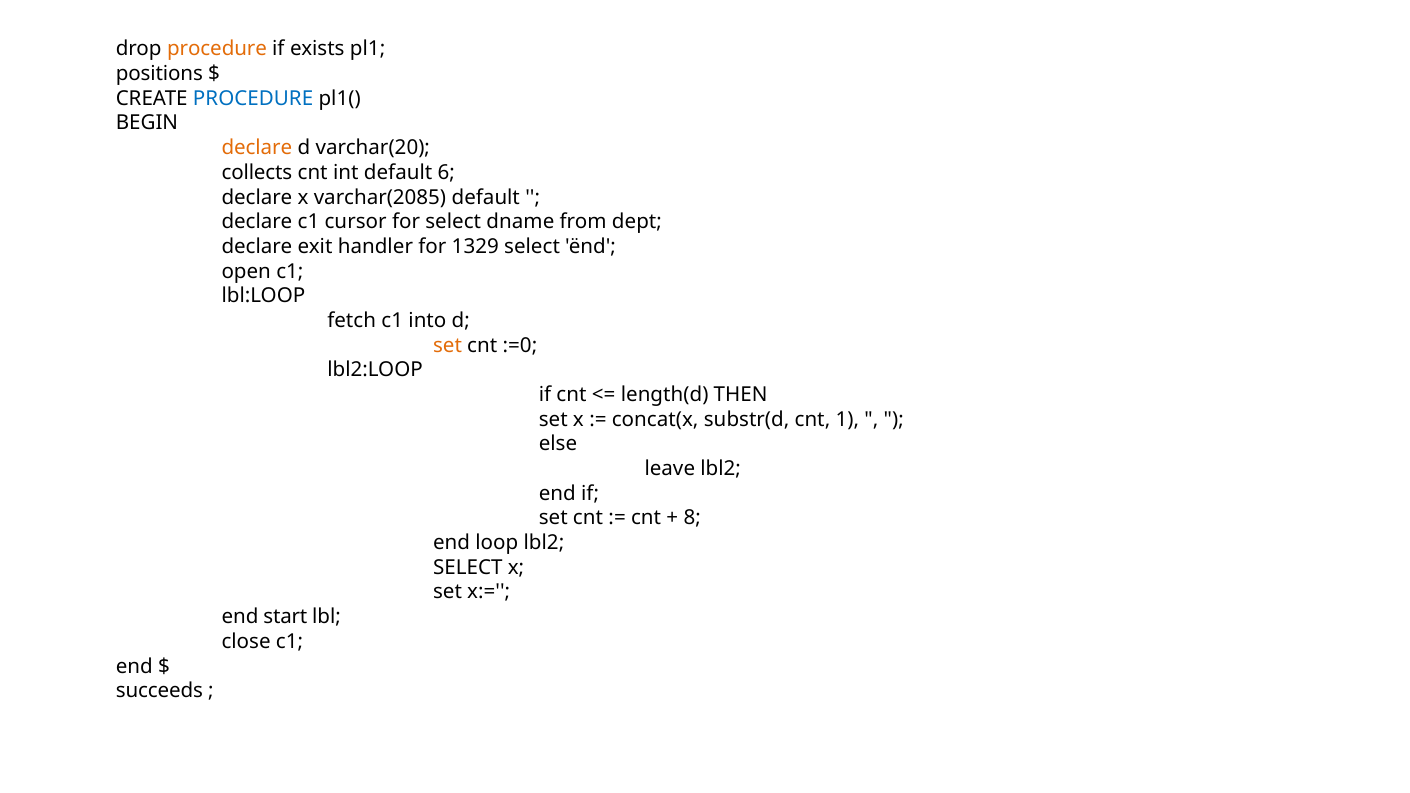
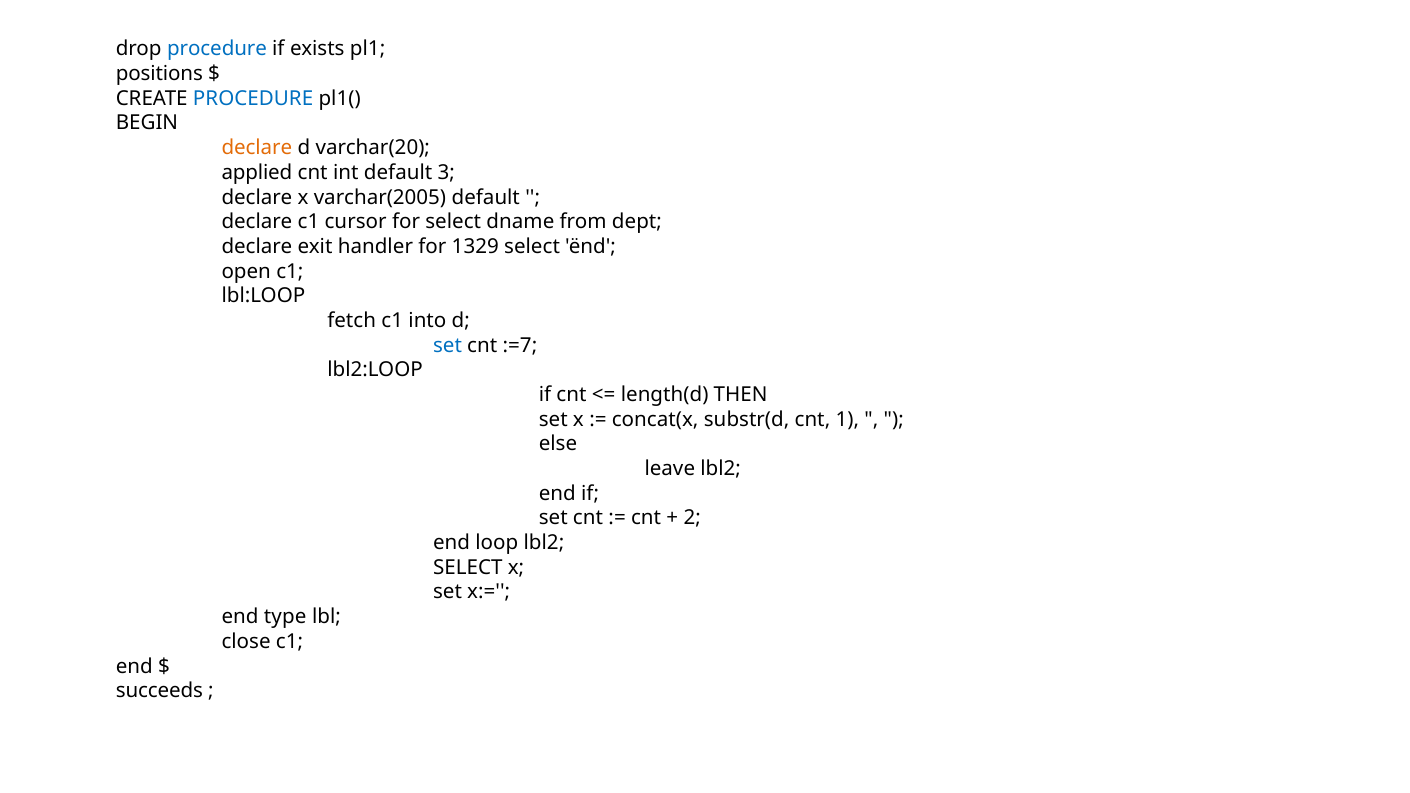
procedure at (217, 49) colour: orange -> blue
collects: collects -> applied
6: 6 -> 3
varchar(2085: varchar(2085 -> varchar(2005
set at (448, 345) colour: orange -> blue
:=0: :=0 -> :=7
8: 8 -> 2
start: start -> type
